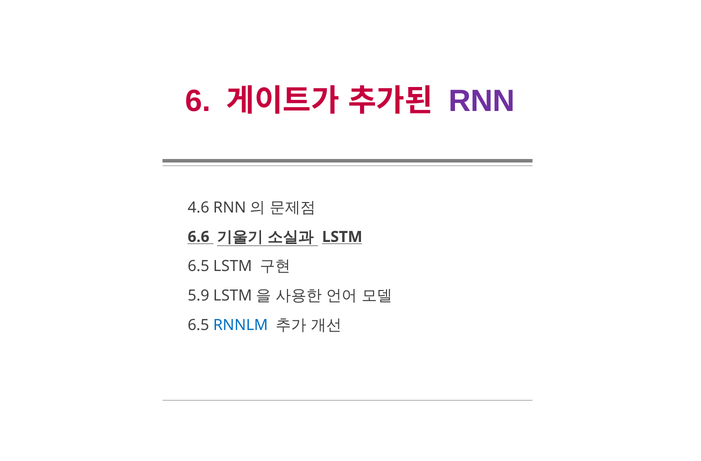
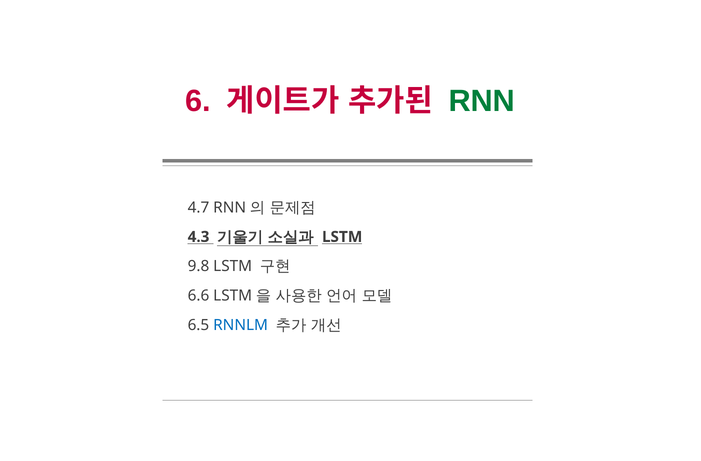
RNN colour: purple -> green
4.6: 4.6 -> 4.7
6.6: 6.6 -> 4.3
6.5 at (198, 266): 6.5 -> 9.8
5.9: 5.9 -> 6.6
